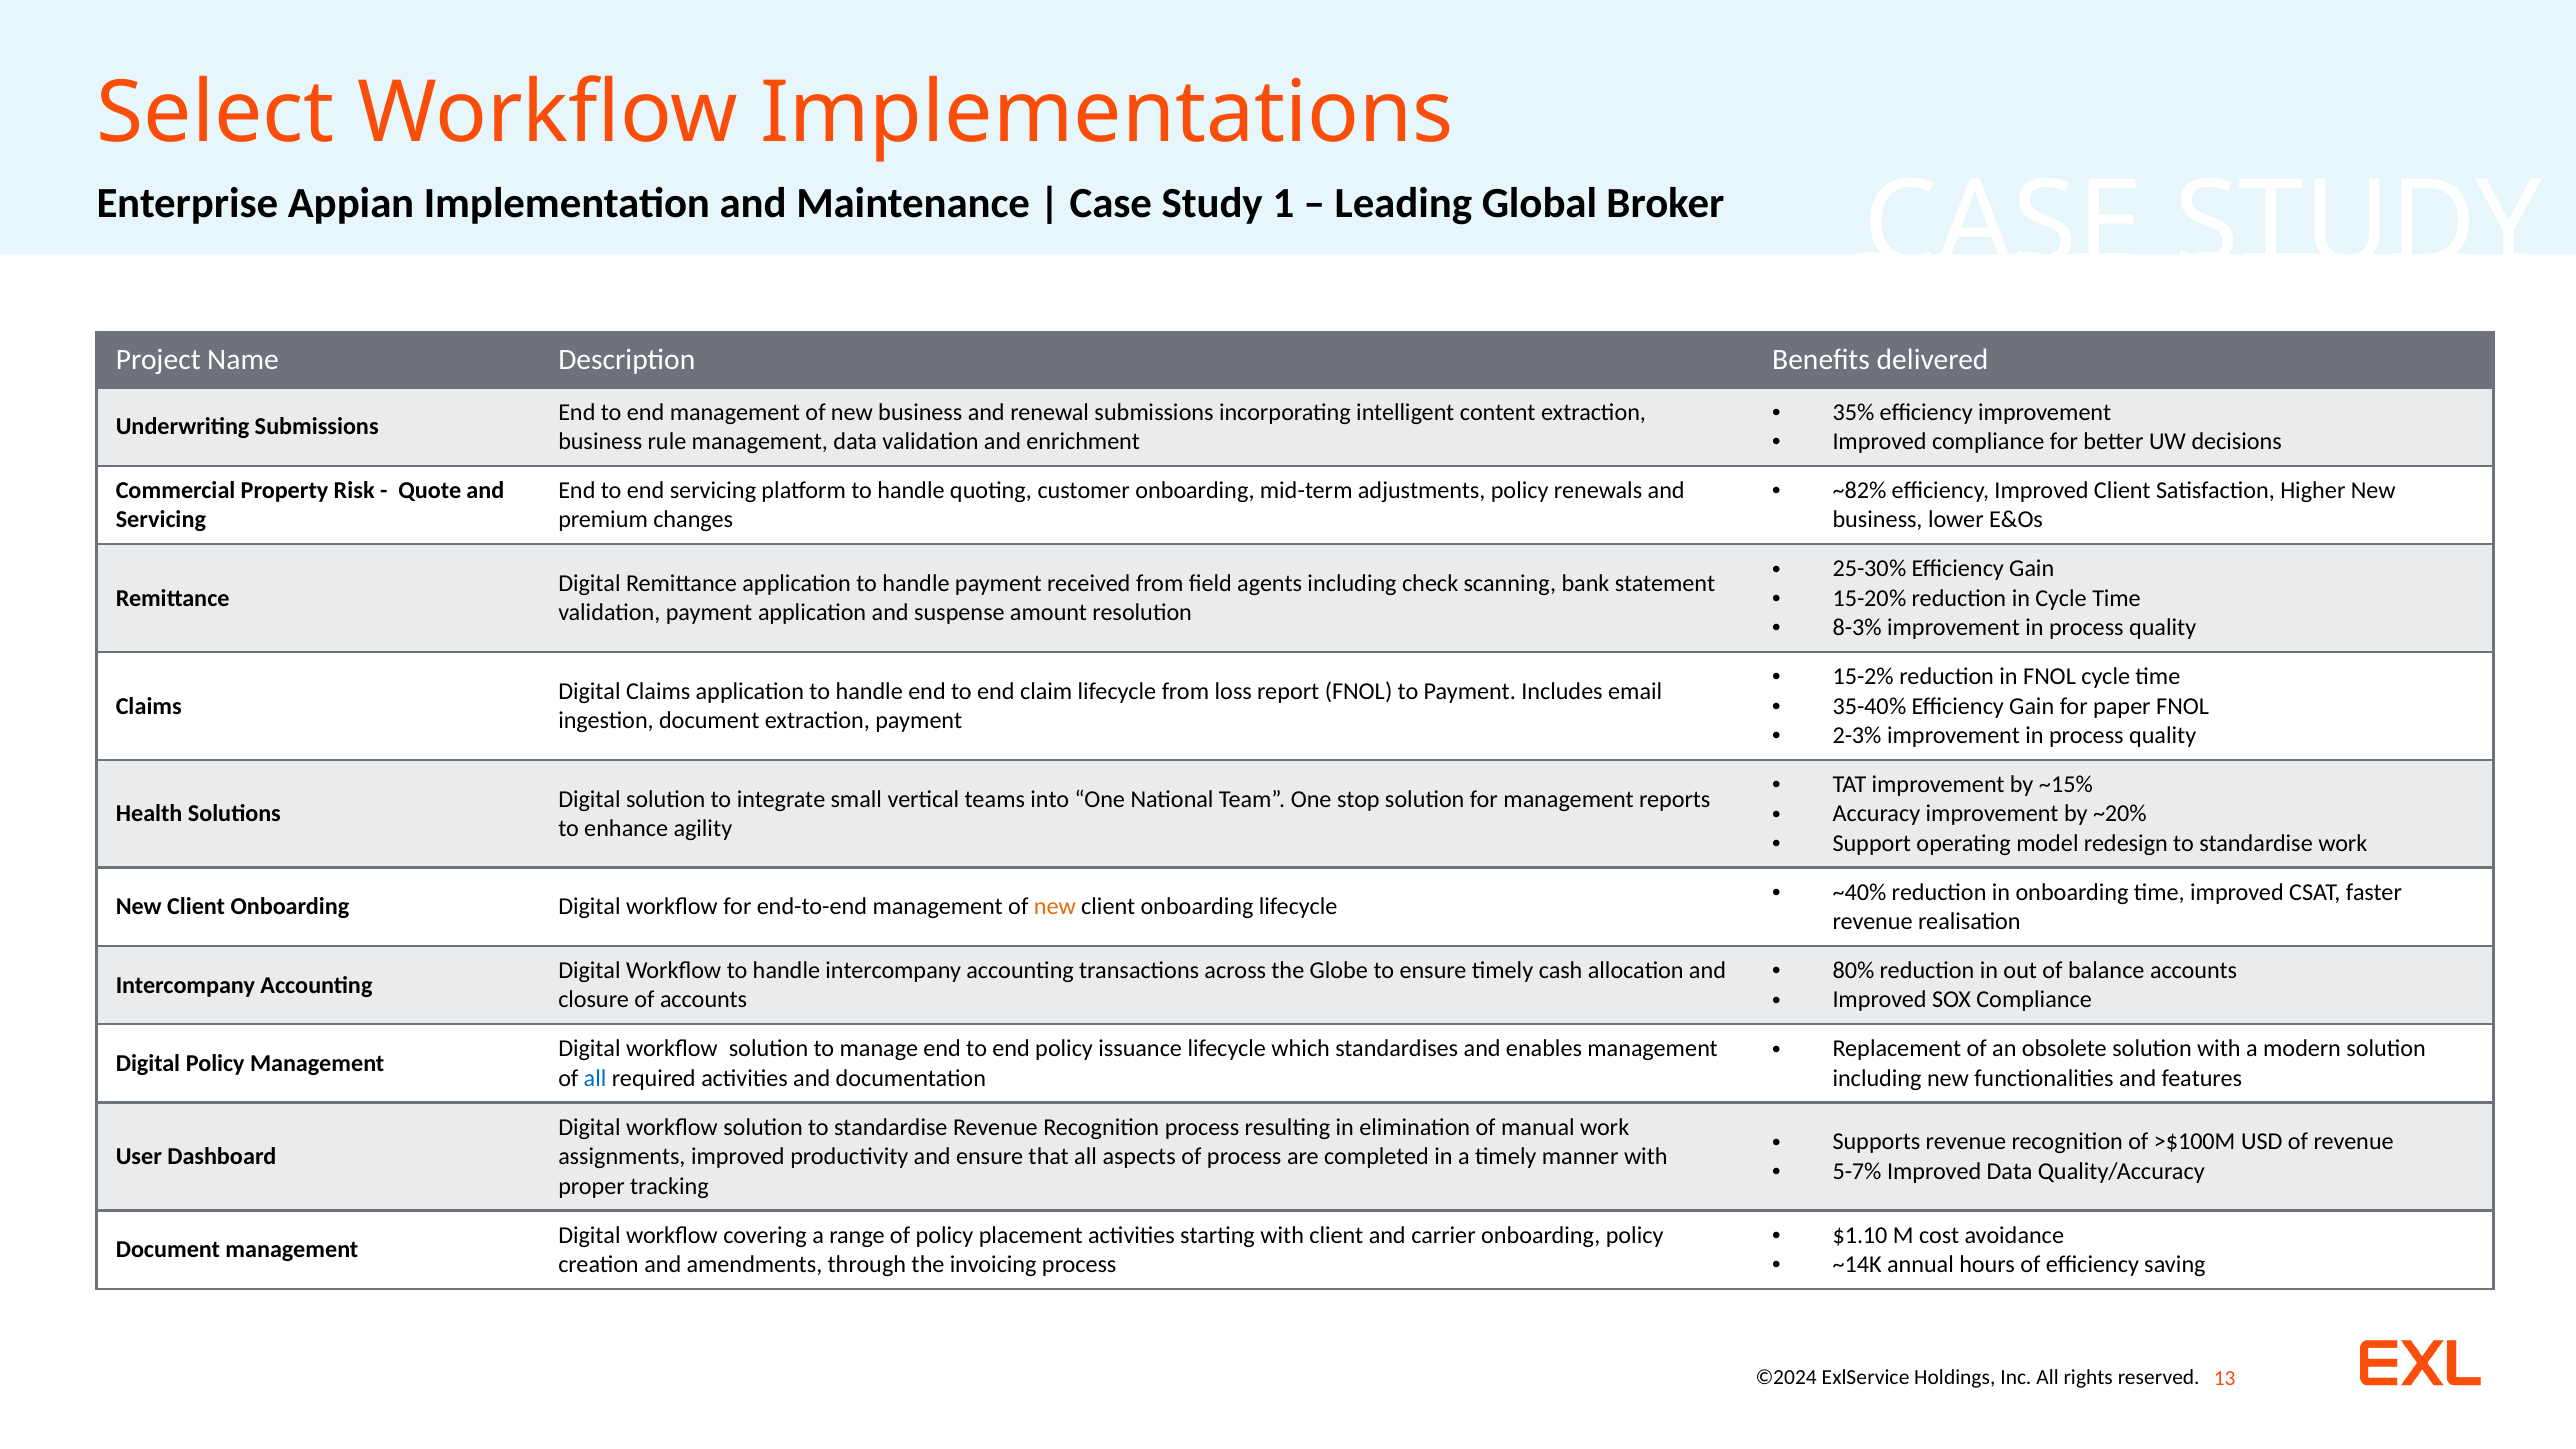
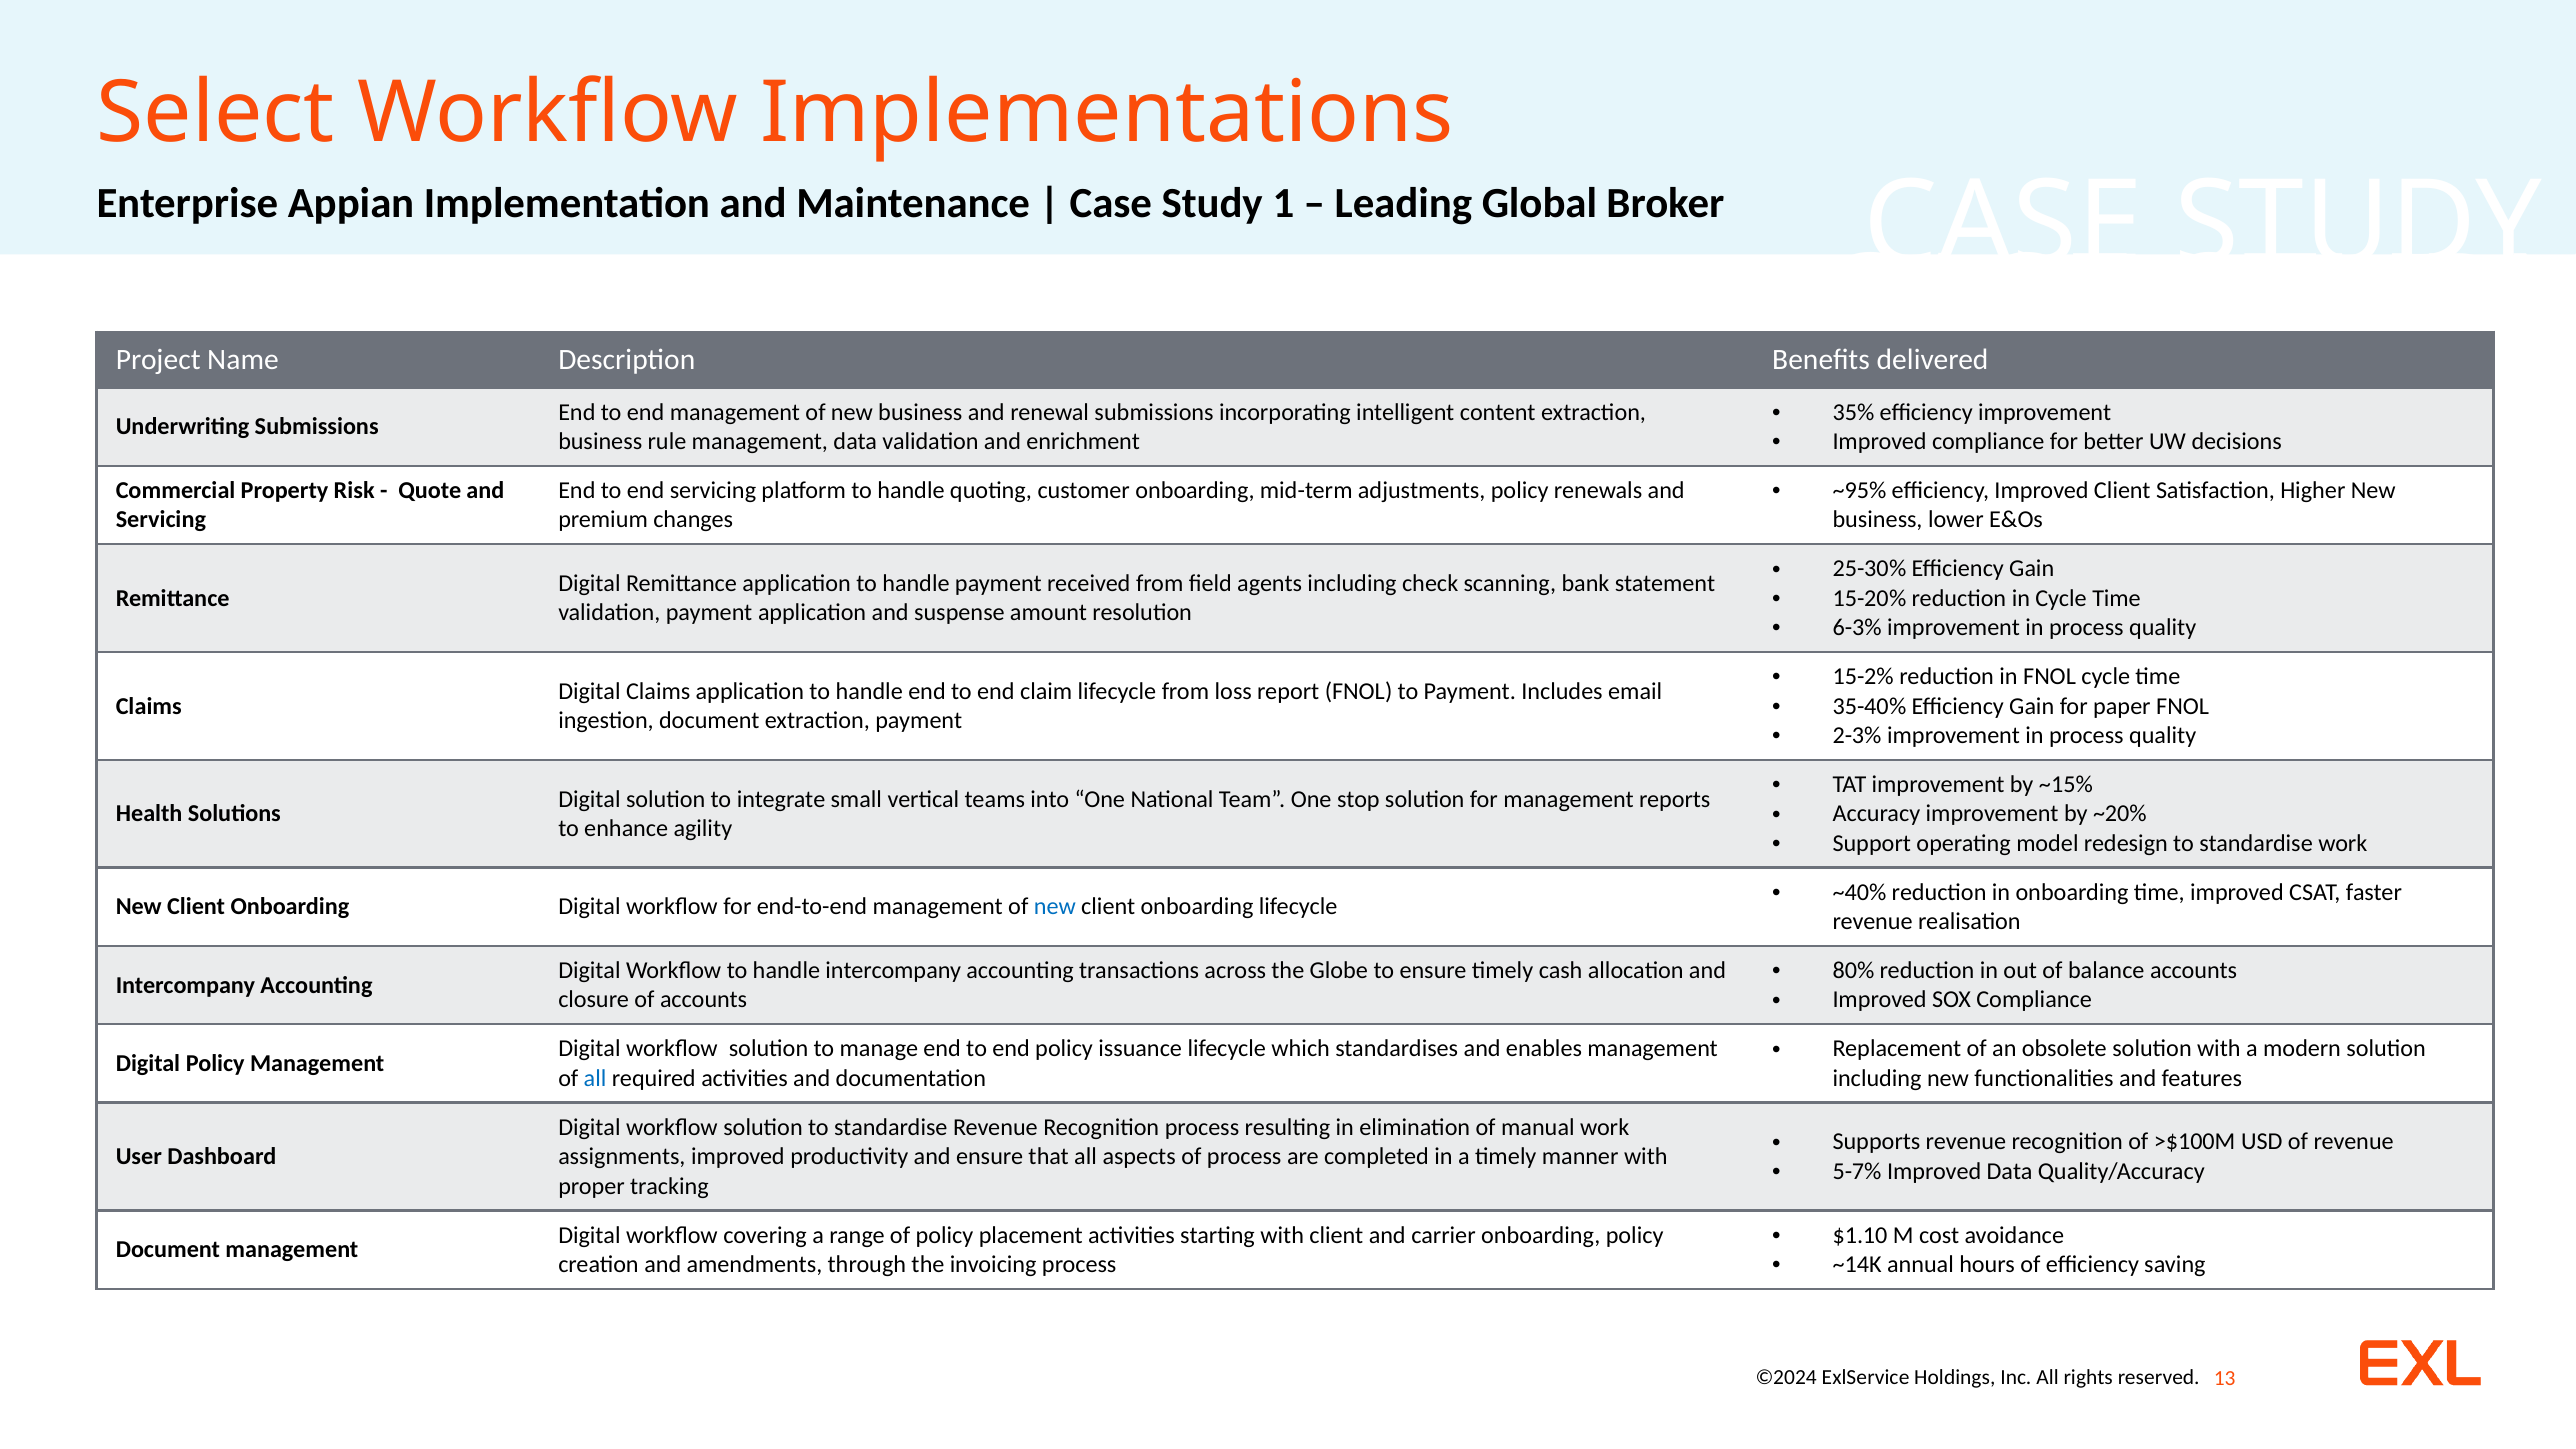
~82%: ~82% -> ~95%
8-3%: 8-3% -> 6-3%
new at (1055, 907) colour: orange -> blue
